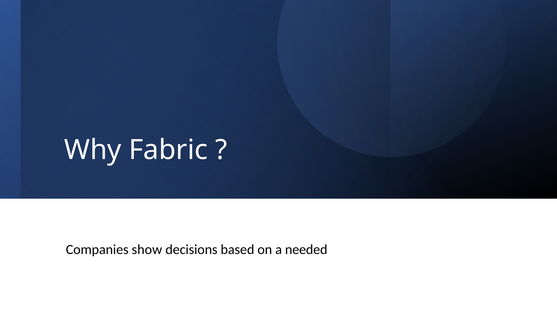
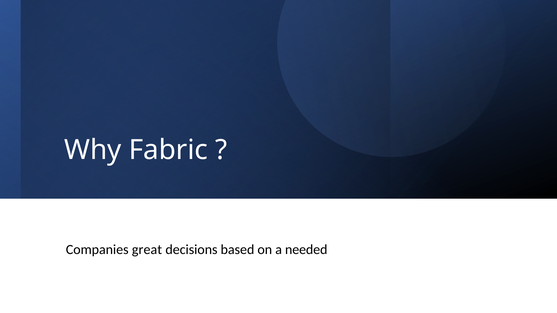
show: show -> great
